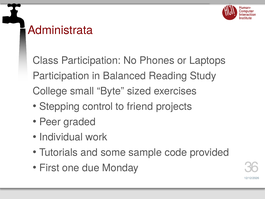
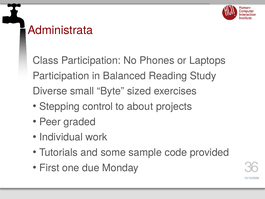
College: College -> Diverse
friend: friend -> about
